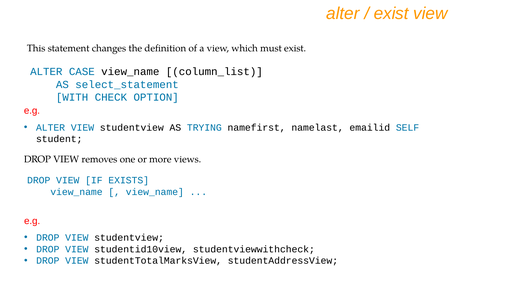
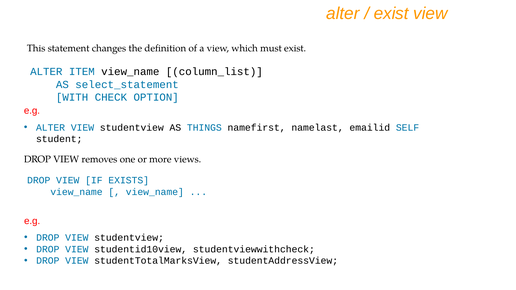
CASE: CASE -> ITEM
TRYING: TRYING -> THINGS
